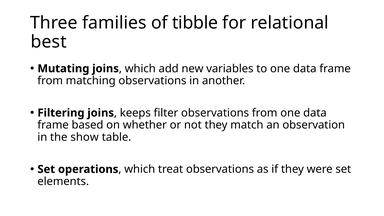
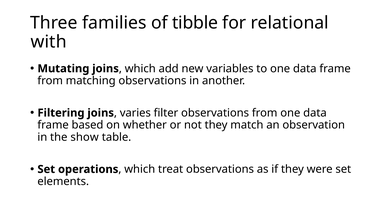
best: best -> with
keeps: keeps -> varies
